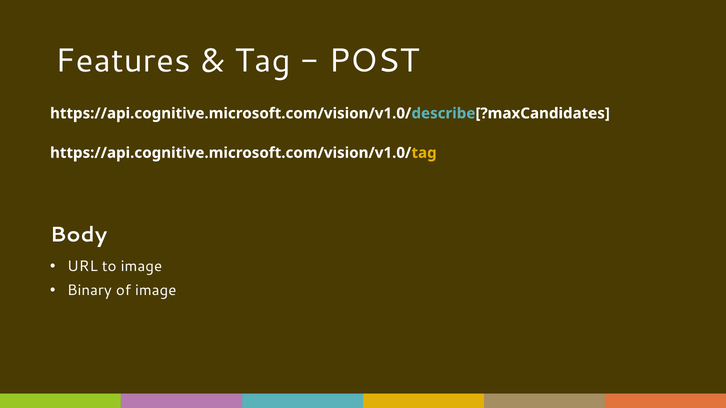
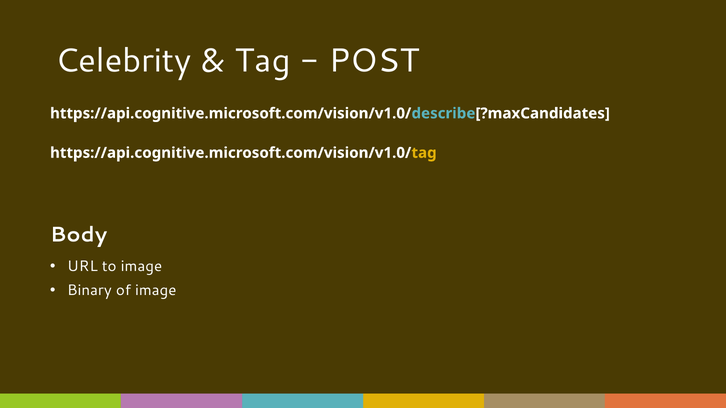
Features: Features -> Celebrity
